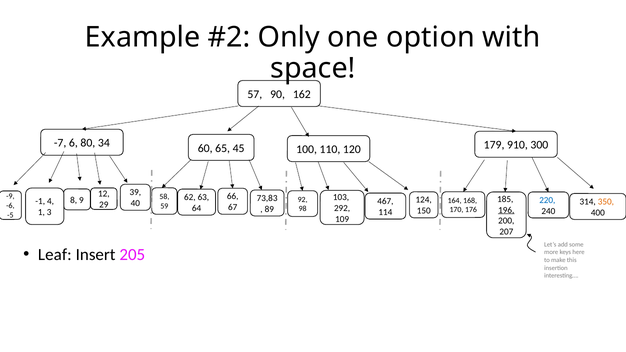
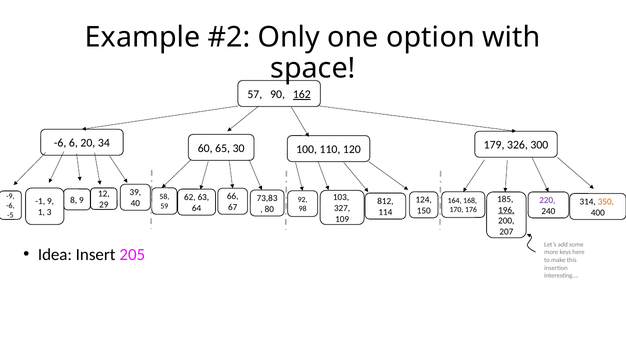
162 underline: none -> present
-7 at (60, 143): -7 -> -6
80: 80 -> 20
910: 910 -> 326
45: 45 -> 30
220 colour: blue -> purple
467: 467 -> 812
-1 4: 4 -> 9
292: 292 -> 327
89: 89 -> 80
Leaf: Leaf -> Idea
